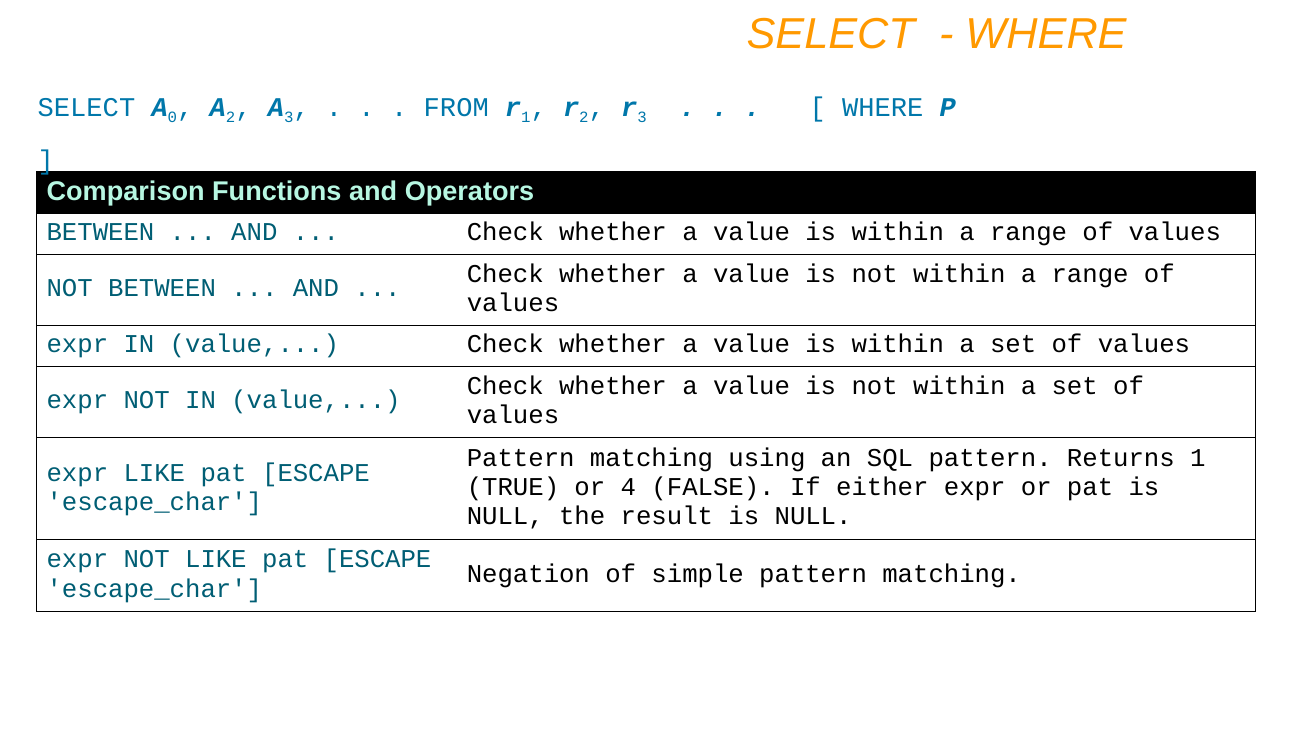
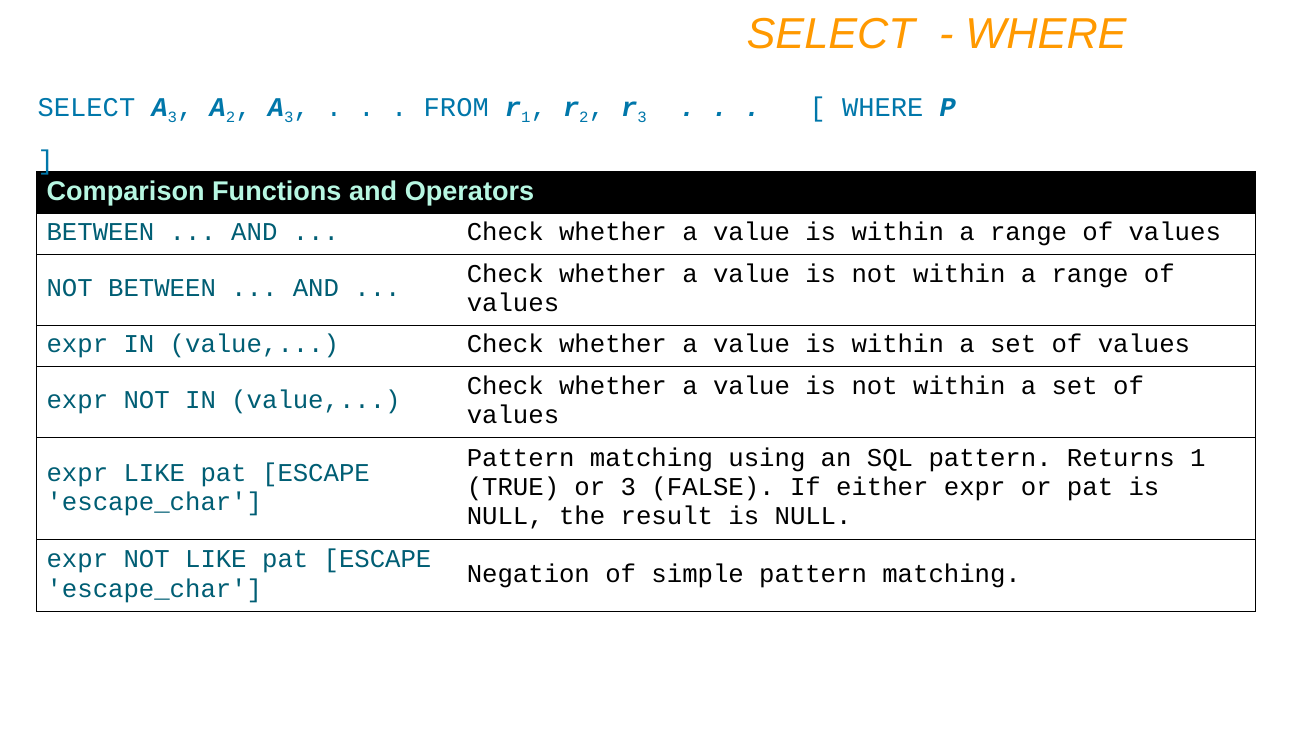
SELECT A 0: 0 -> 3
or 4: 4 -> 3
